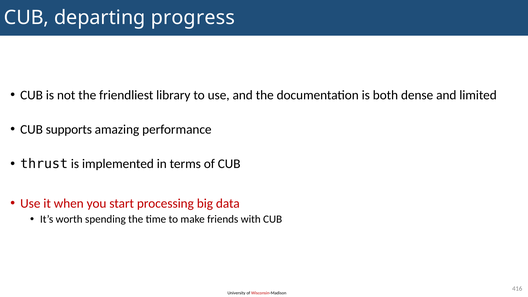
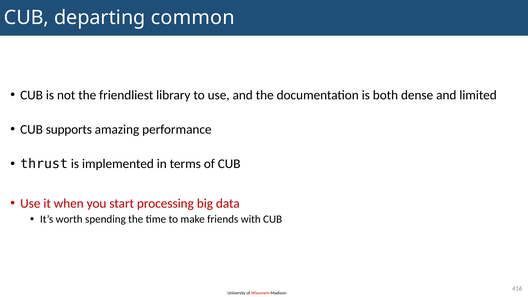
progress: progress -> common
